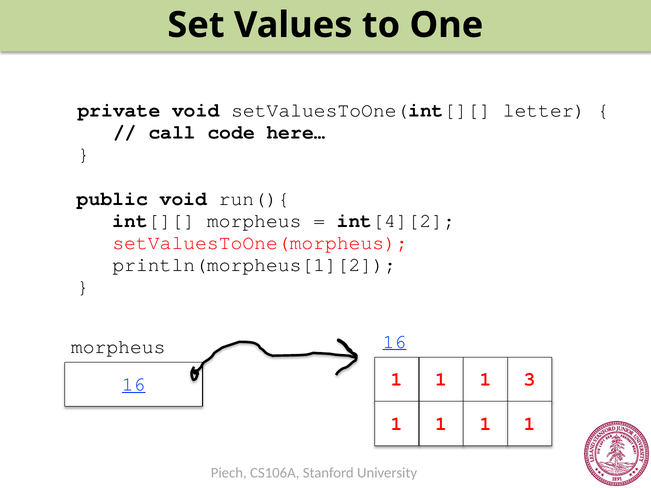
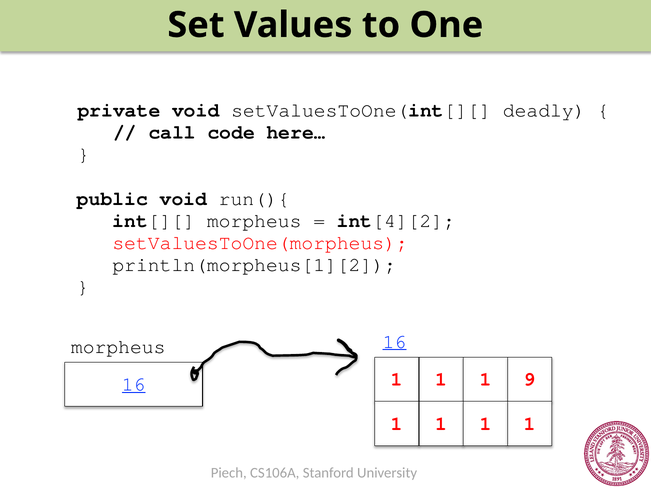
letter: letter -> deadly
3: 3 -> 9
